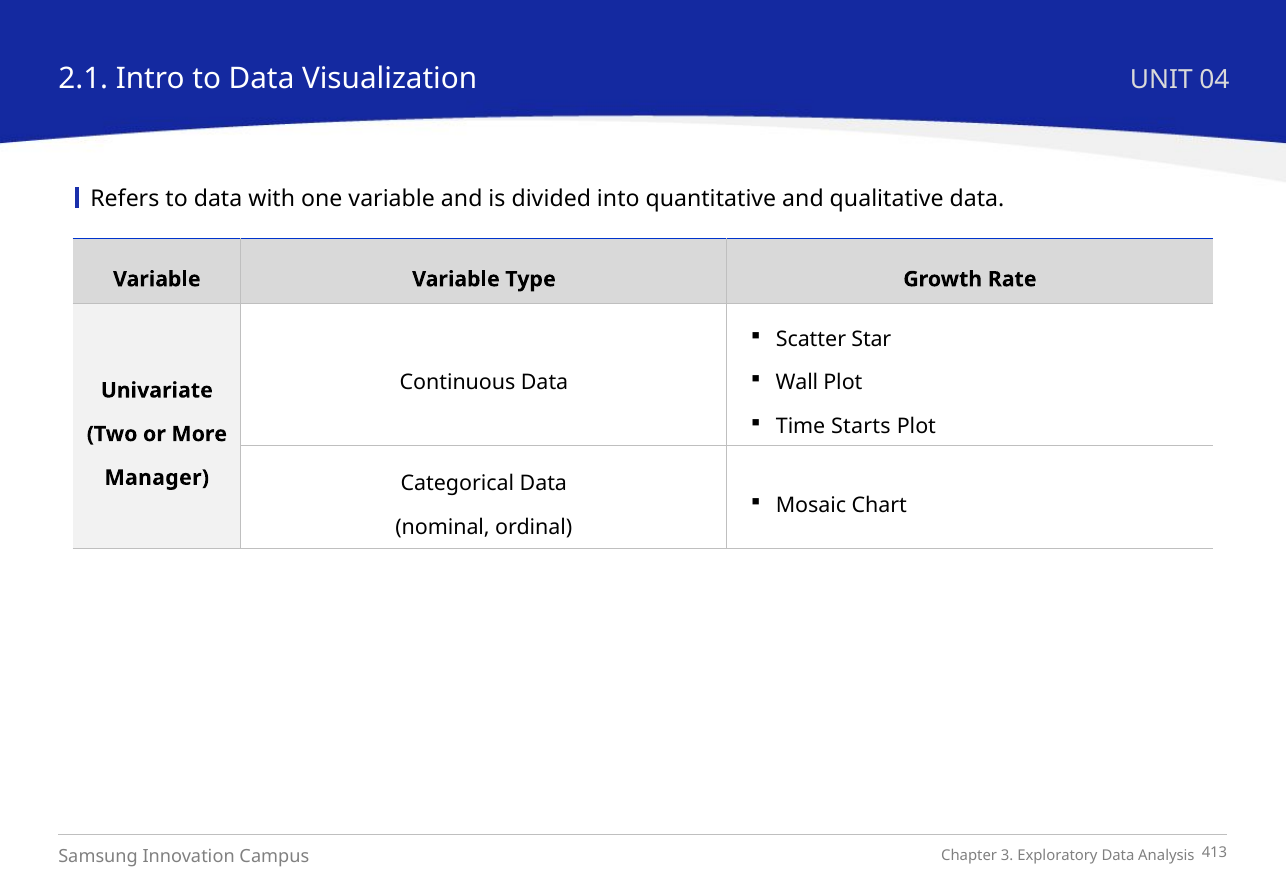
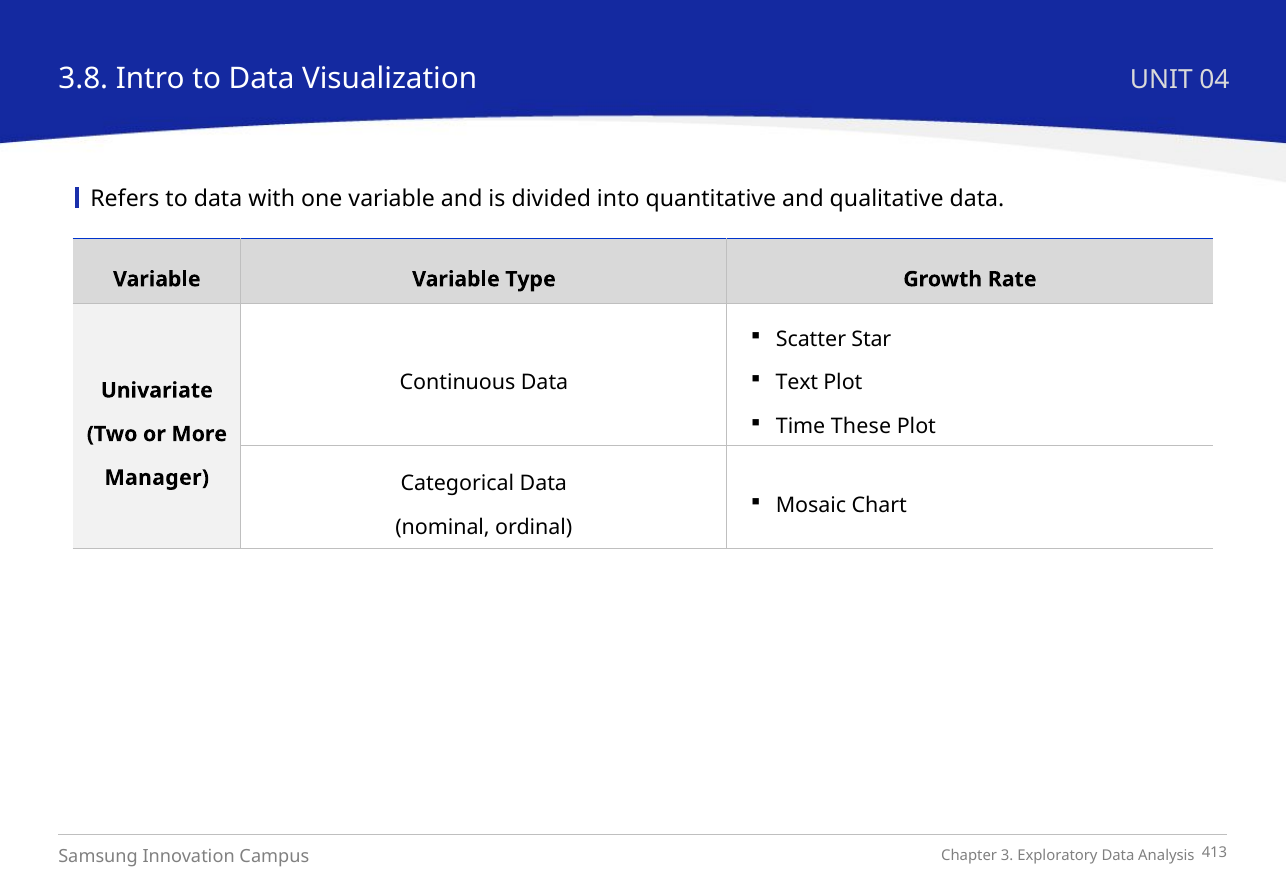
2.1: 2.1 -> 3.8
Wall: Wall -> Text
Starts: Starts -> These
